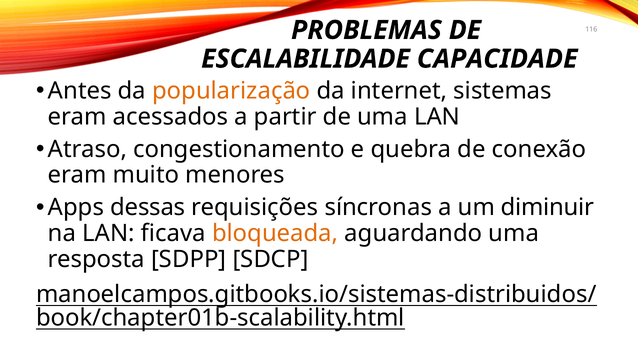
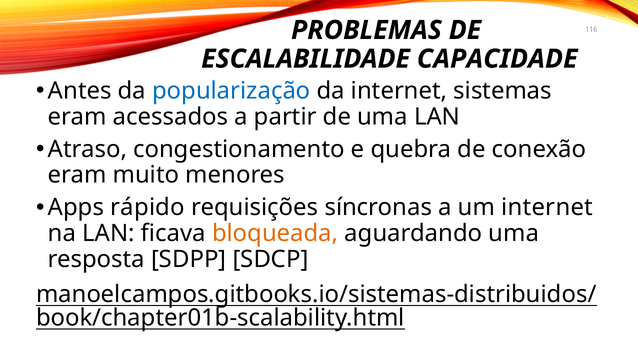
popularização colour: orange -> blue
dessas: dessas -> rápido
um diminuir: diminuir -> internet
